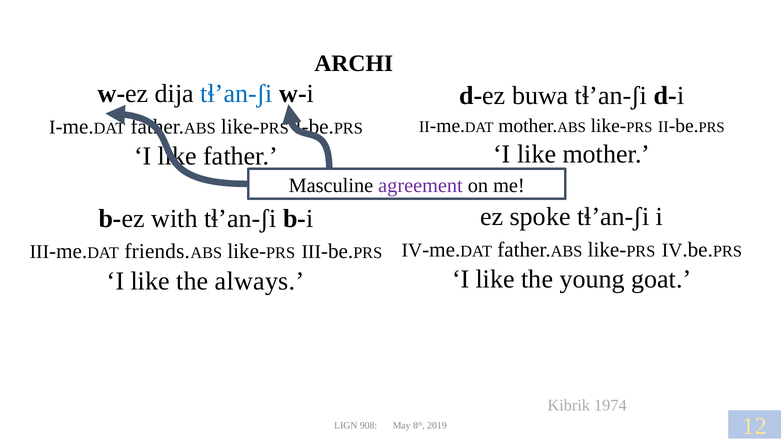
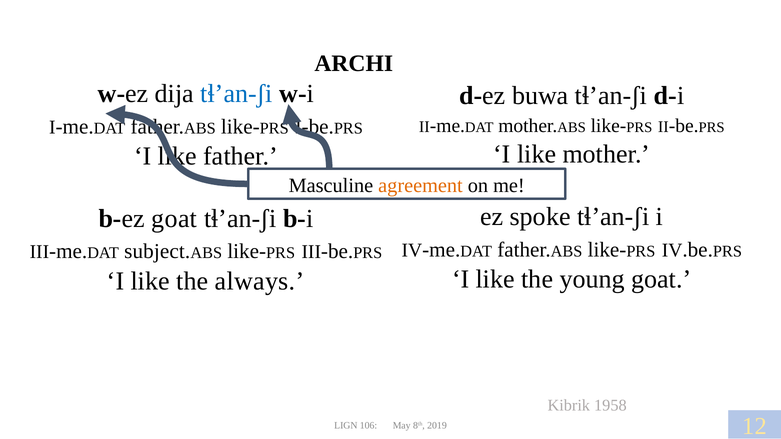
agreement colour: purple -> orange
b-ez with: with -> goat
friends: friends -> subject
1974: 1974 -> 1958
908: 908 -> 106
